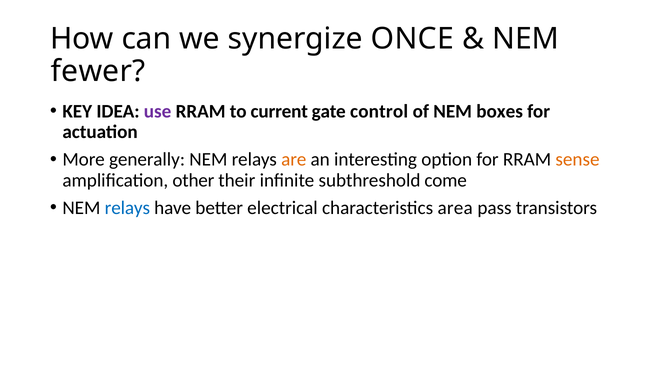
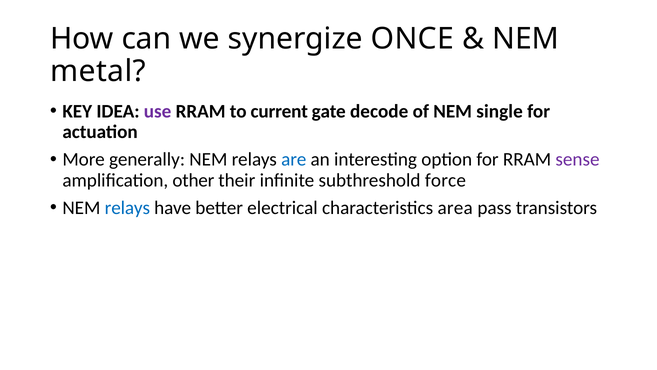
fewer: fewer -> metal
control: control -> decode
boxes: boxes -> single
are colour: orange -> blue
sense colour: orange -> purple
come: come -> force
